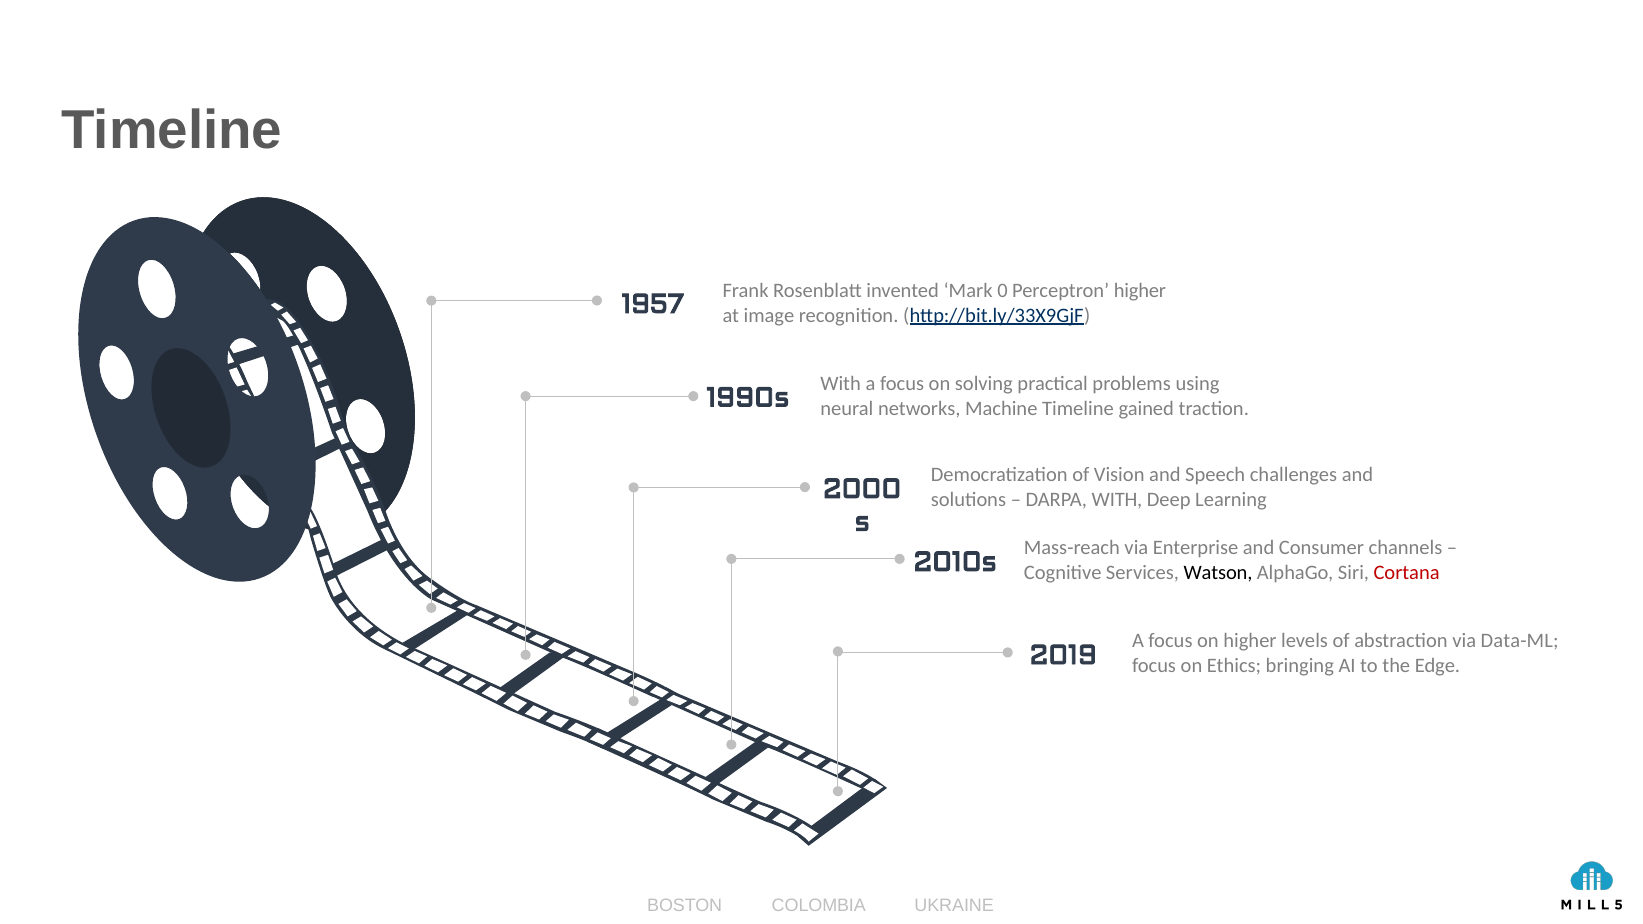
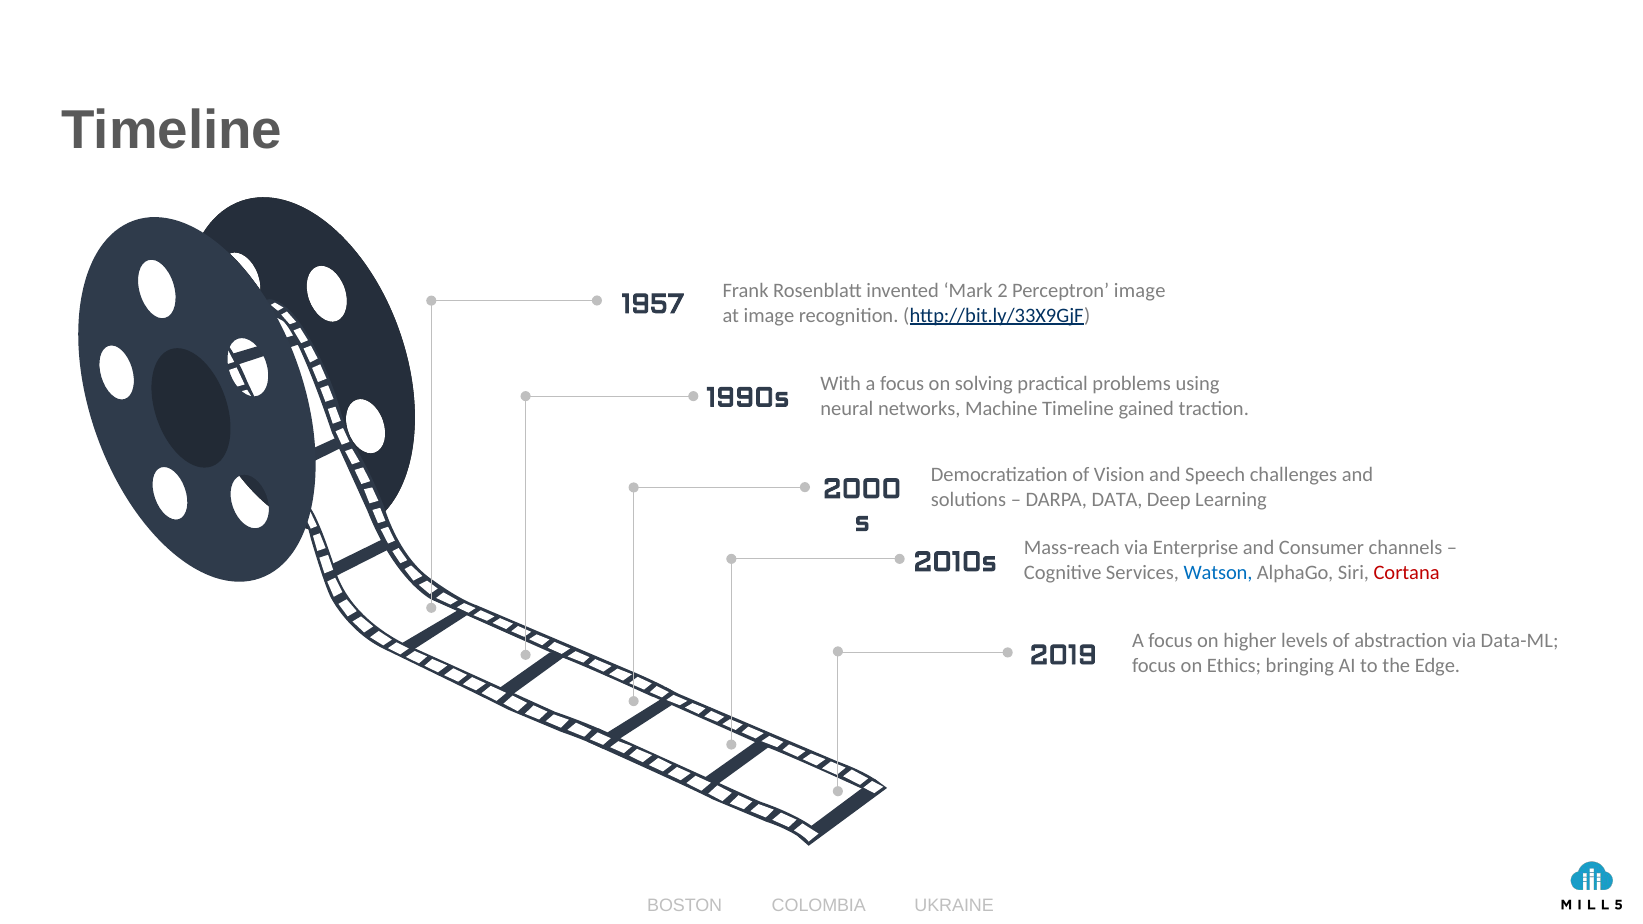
0: 0 -> 2
Perceptron higher: higher -> image
DARPA WITH: WITH -> DATA
Watson colour: black -> blue
